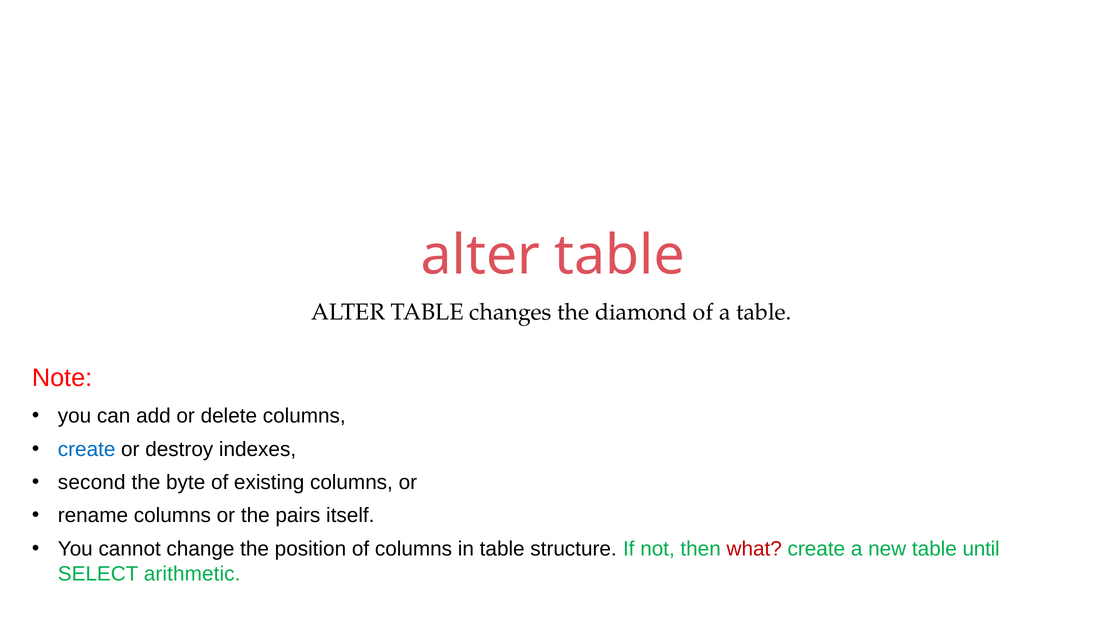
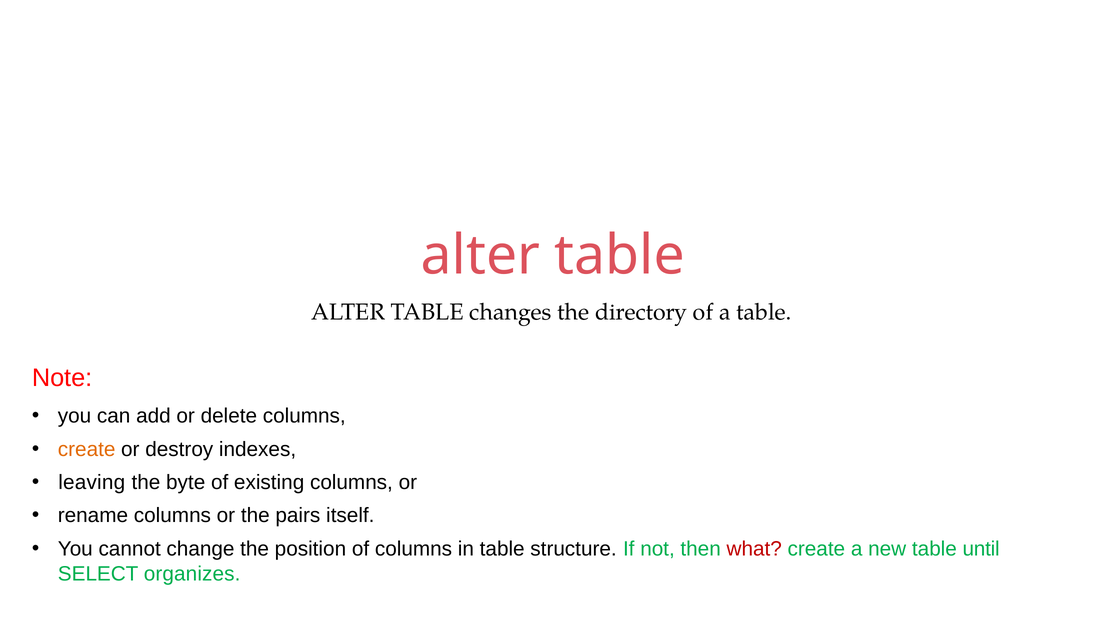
diamond: diamond -> directory
create at (87, 449) colour: blue -> orange
second: second -> leaving
arithmetic: arithmetic -> organizes
